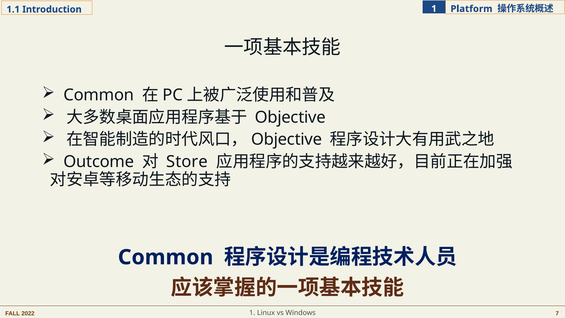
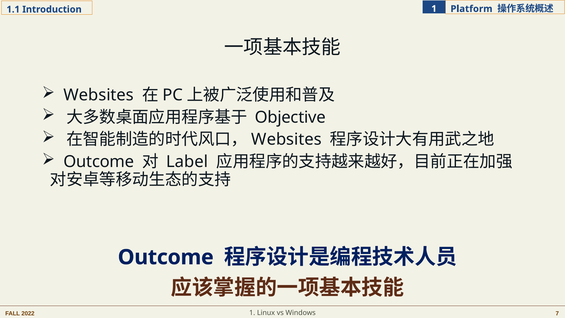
Common at (99, 95): Common -> Websites
Objective at (287, 139): Objective -> Websites
Store: Store -> Label
Common at (166, 257): Common -> Outcome
